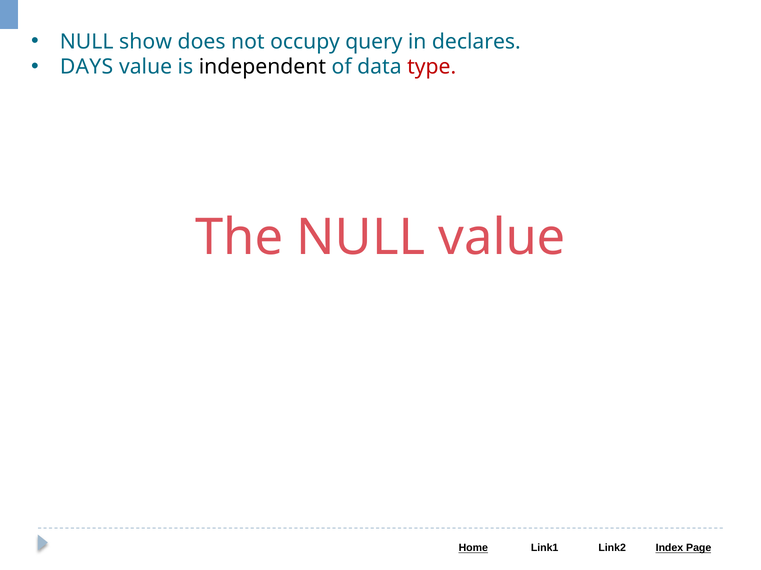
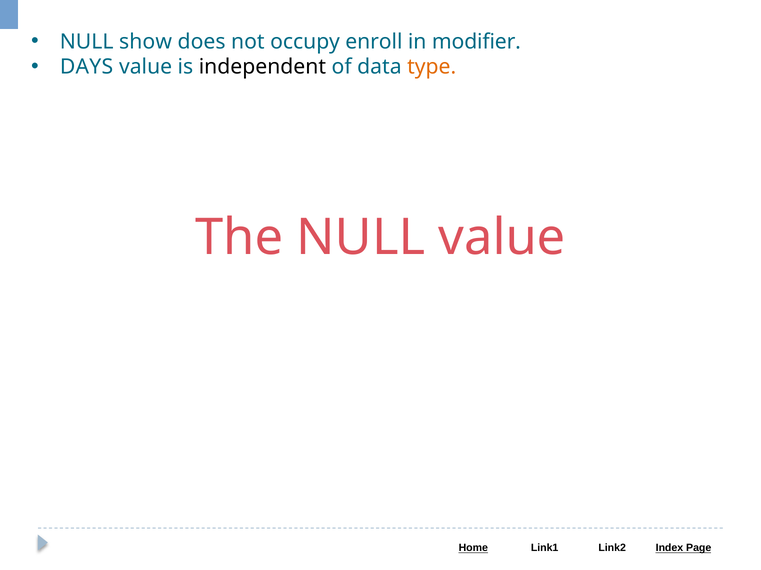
query: query -> enroll
declares: declares -> modifier
type colour: red -> orange
